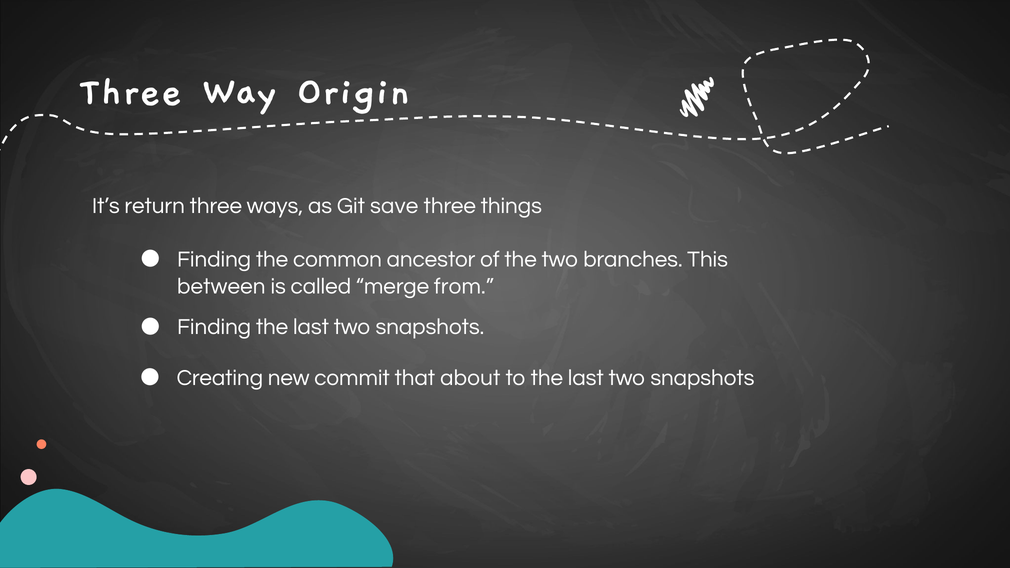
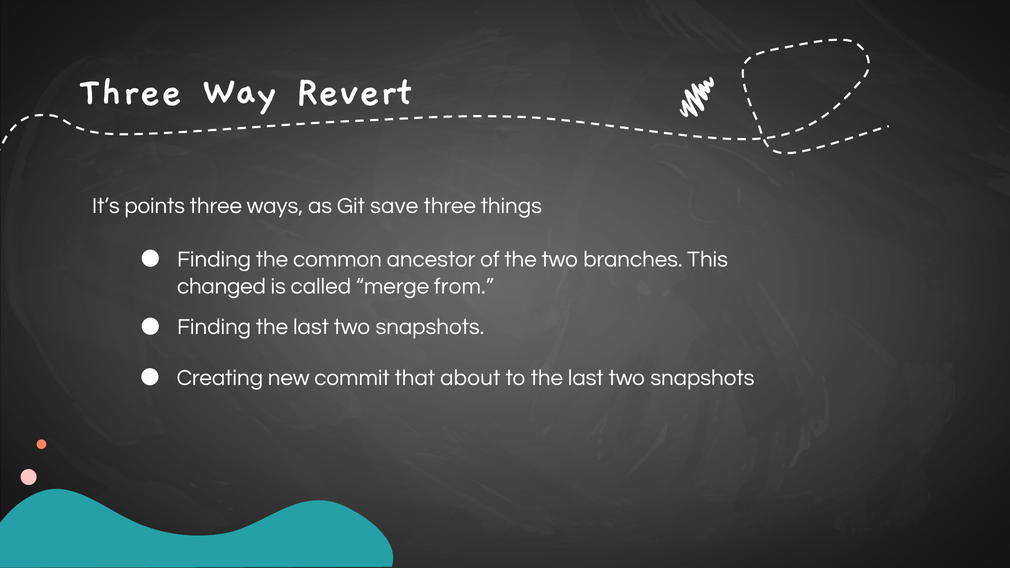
Origin: Origin -> Revert
return: return -> points
between: between -> changed
